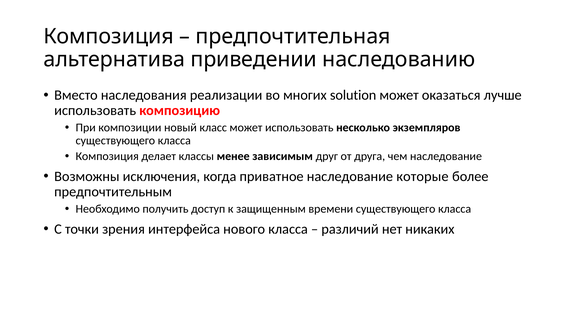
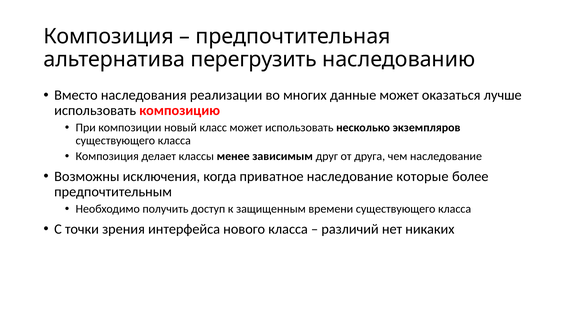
приведении: приведении -> перегрузить
solution: solution -> данные
